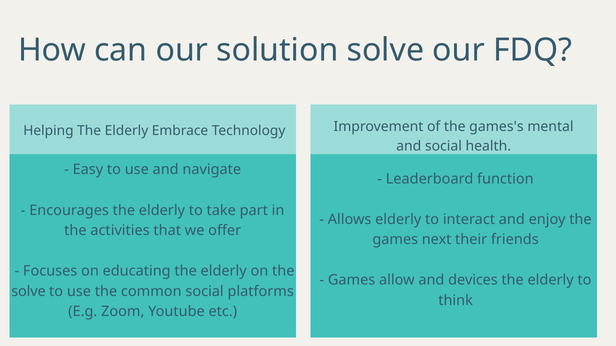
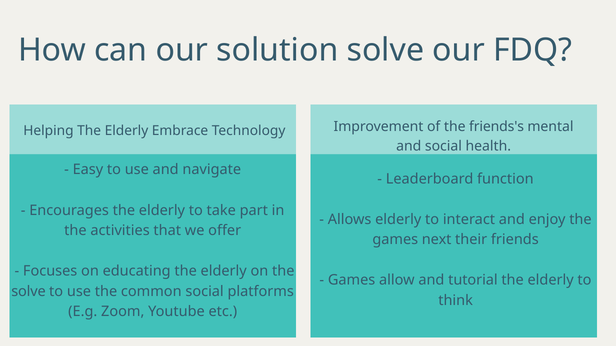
games's: games's -> friends's
devices: devices -> tutorial
